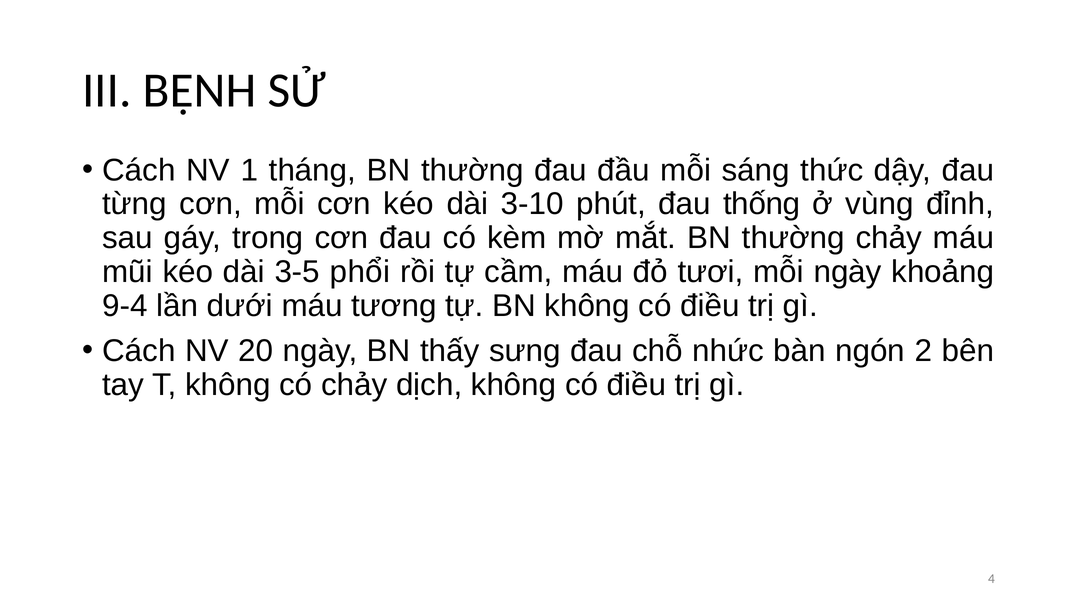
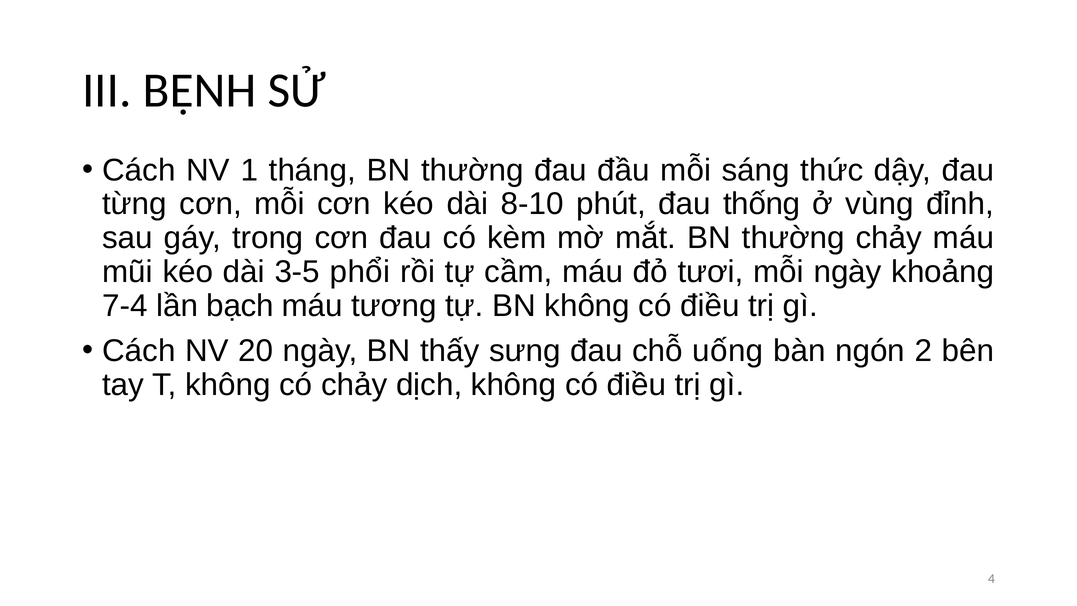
3-10: 3-10 -> 8-10
9-4: 9-4 -> 7-4
dưới: dưới -> bạch
nhức: nhức -> uống
